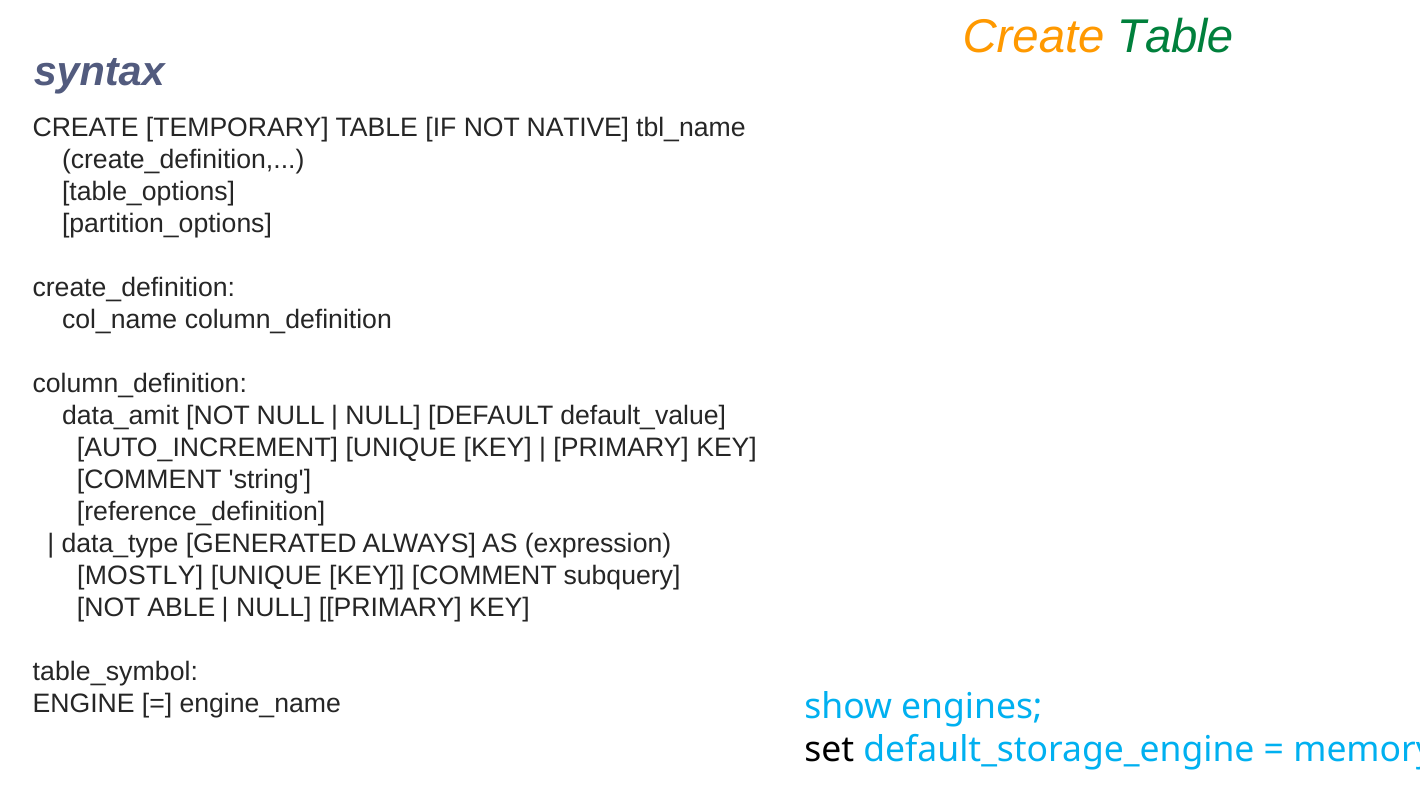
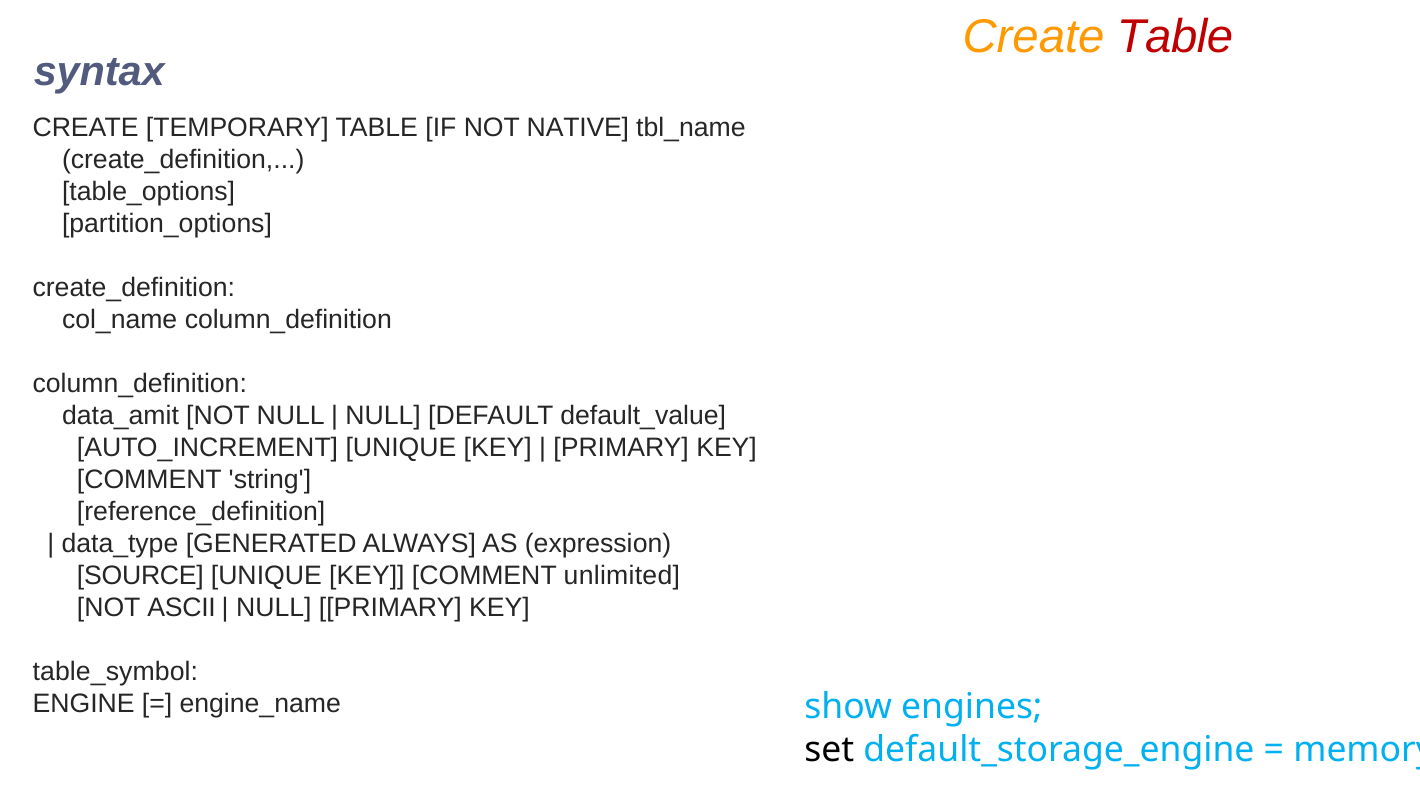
Table at (1175, 37) colour: green -> red
MOSTLY: MOSTLY -> SOURCE
subquery: subquery -> unlimited
ABLE: ABLE -> ASCII
